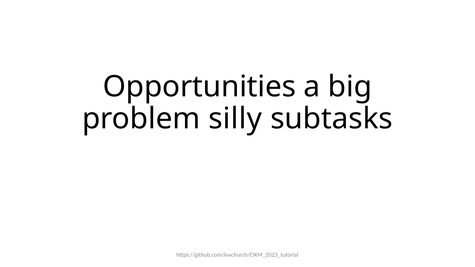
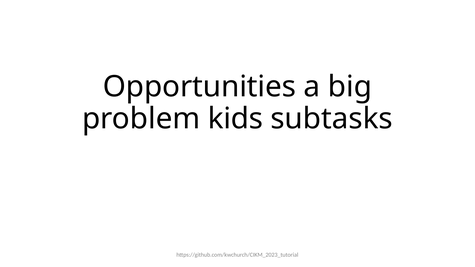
silly: silly -> kids
